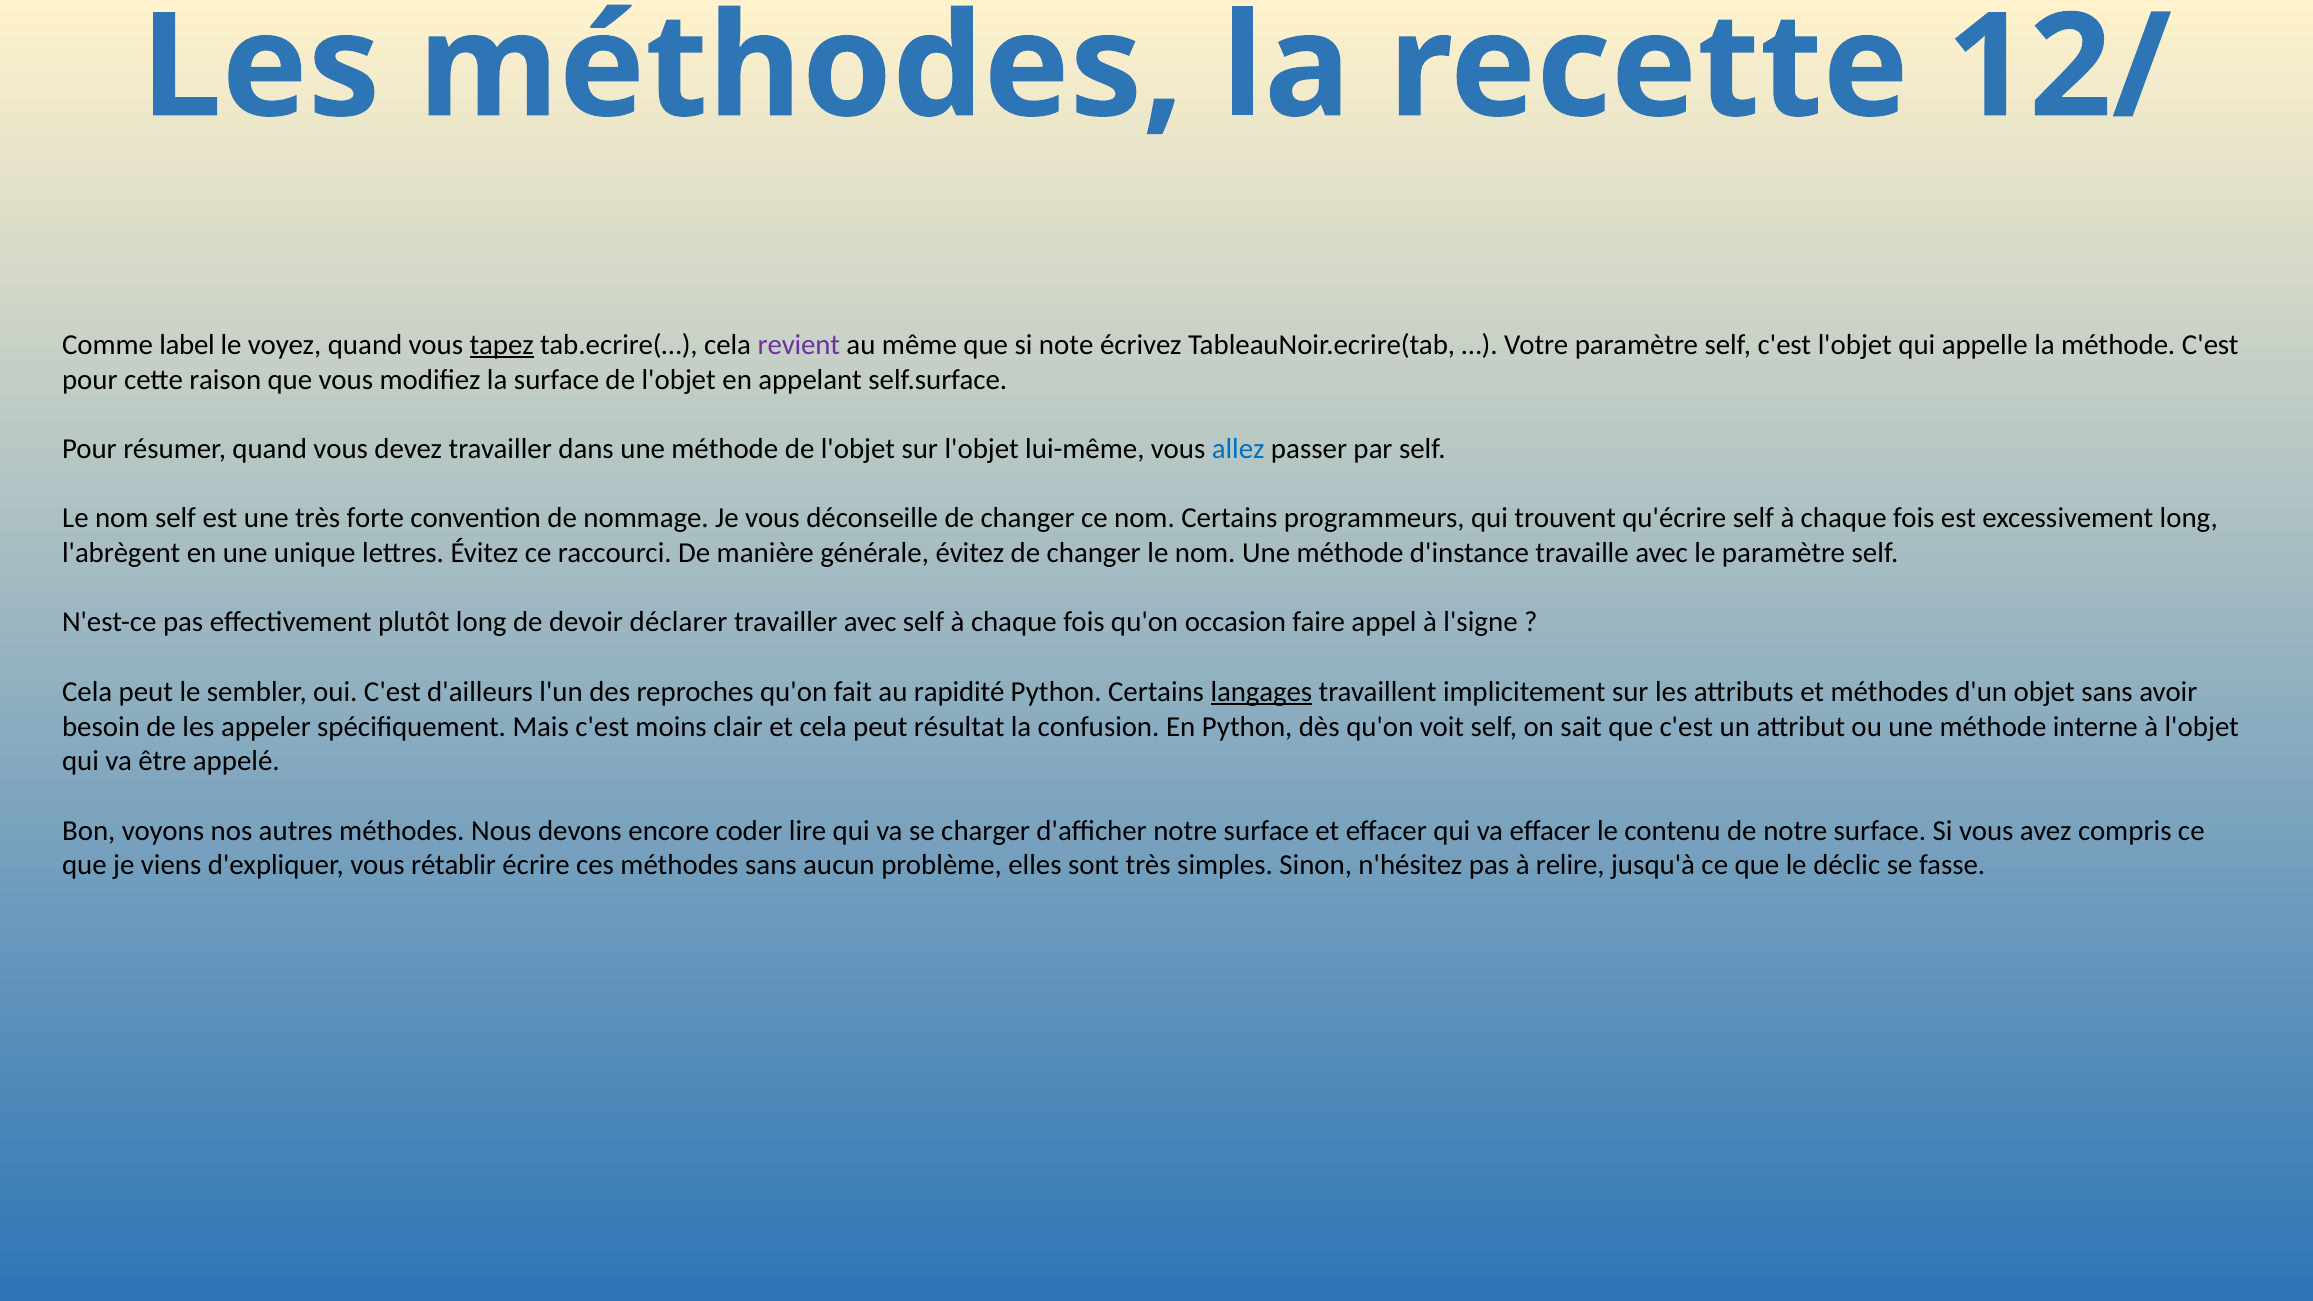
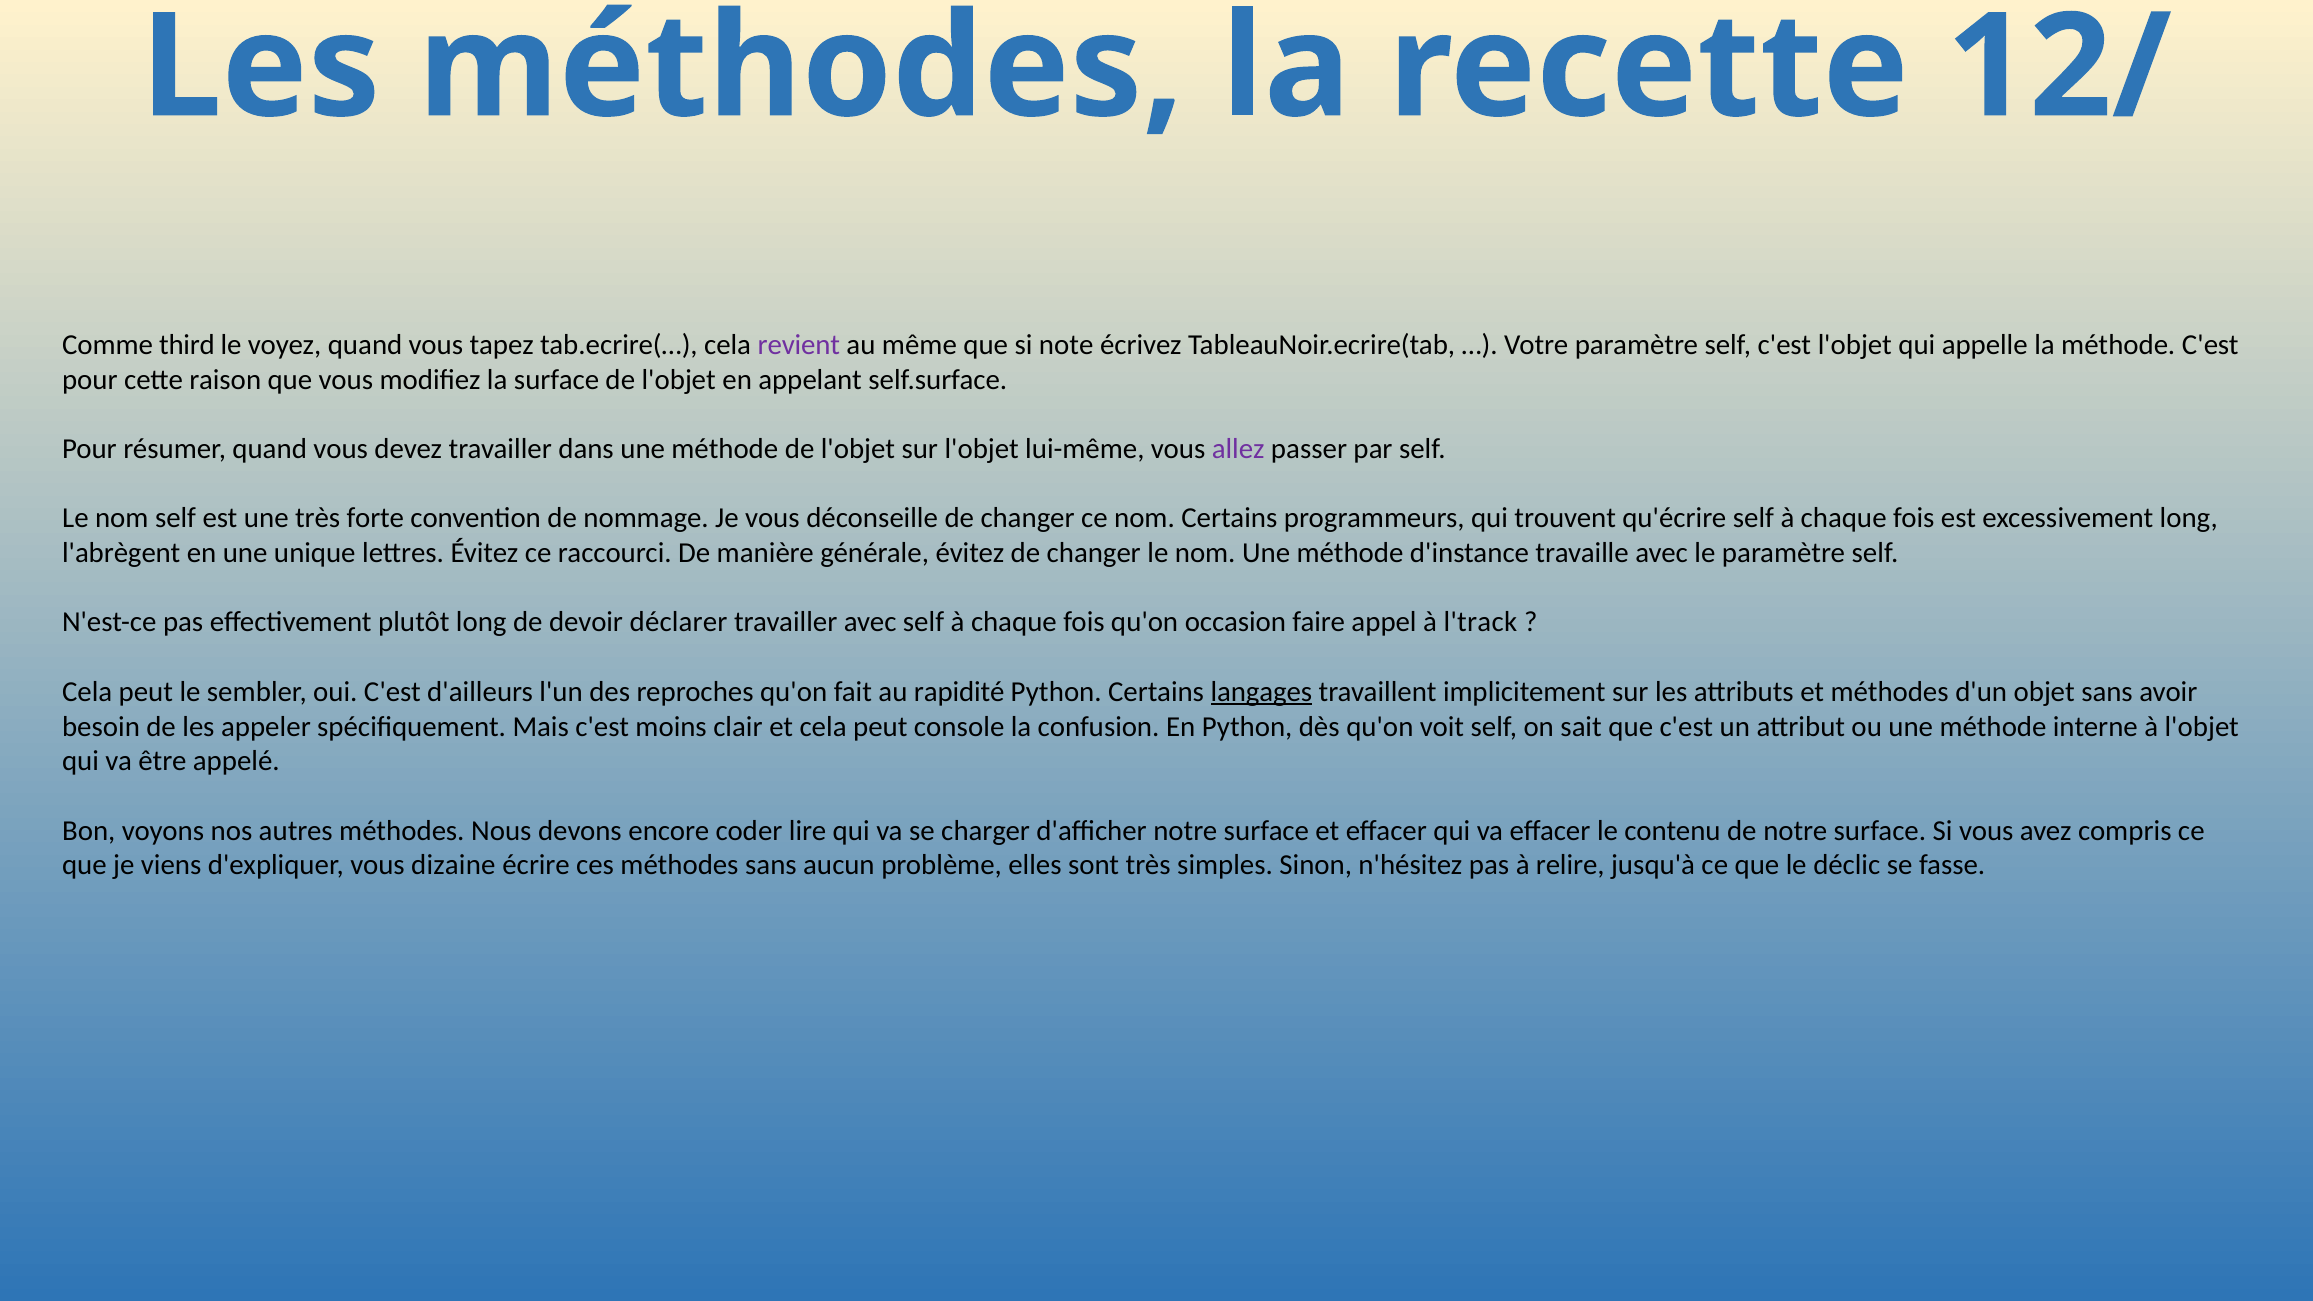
label: label -> third
tapez underline: present -> none
allez colour: blue -> purple
l'signe: l'signe -> l'track
résultat: résultat -> console
rétablir: rétablir -> dizaine
